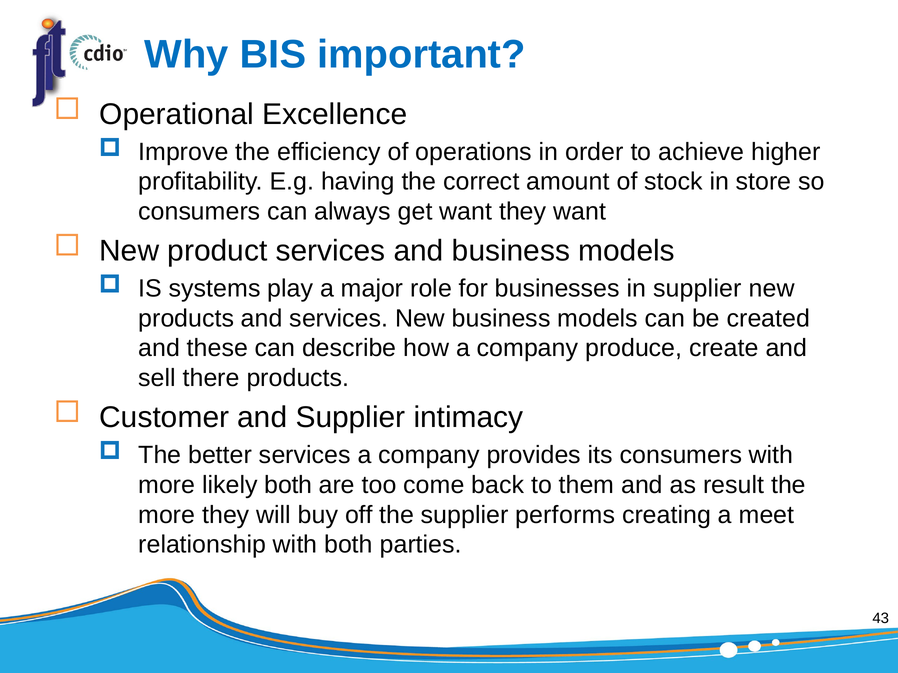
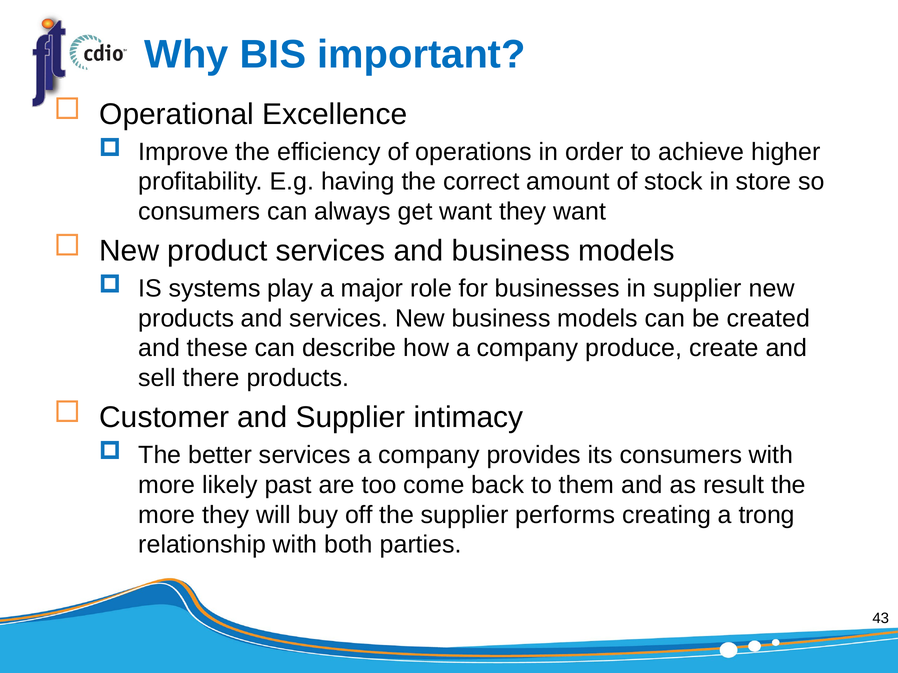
likely both: both -> past
meet: meet -> trong
